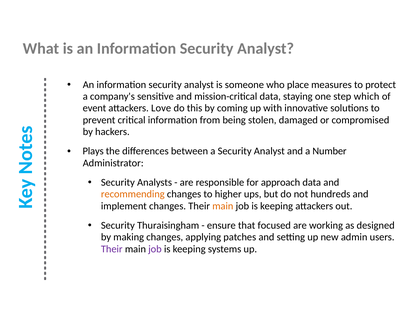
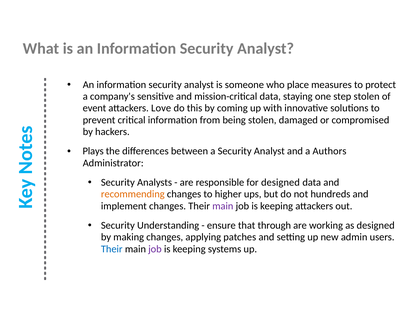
step which: which -> stolen
Number: Number -> Authors
for approach: approach -> designed
main at (223, 206) colour: orange -> purple
Thuraisingham: Thuraisingham -> Understanding
focused: focused -> through
Their at (112, 249) colour: purple -> blue
